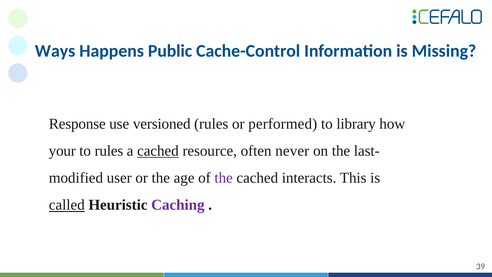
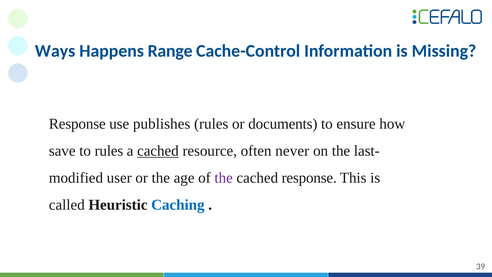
Public: Public -> Range
versioned: versioned -> publishes
performed: performed -> documents
library: library -> ensure
your: your -> save
cached interacts: interacts -> response
called underline: present -> none
Caching colour: purple -> blue
